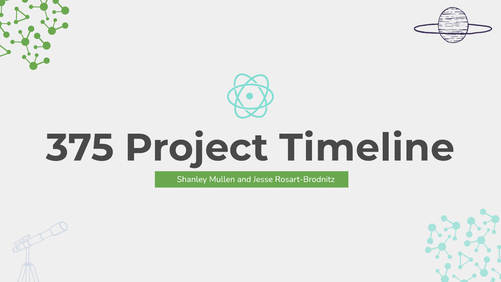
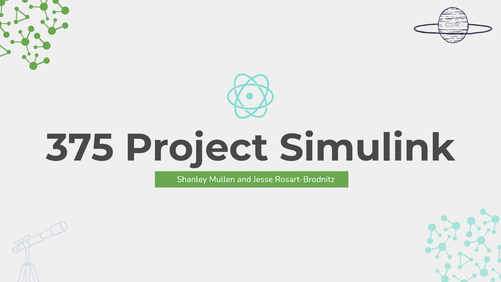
Timeline: Timeline -> Simulink
